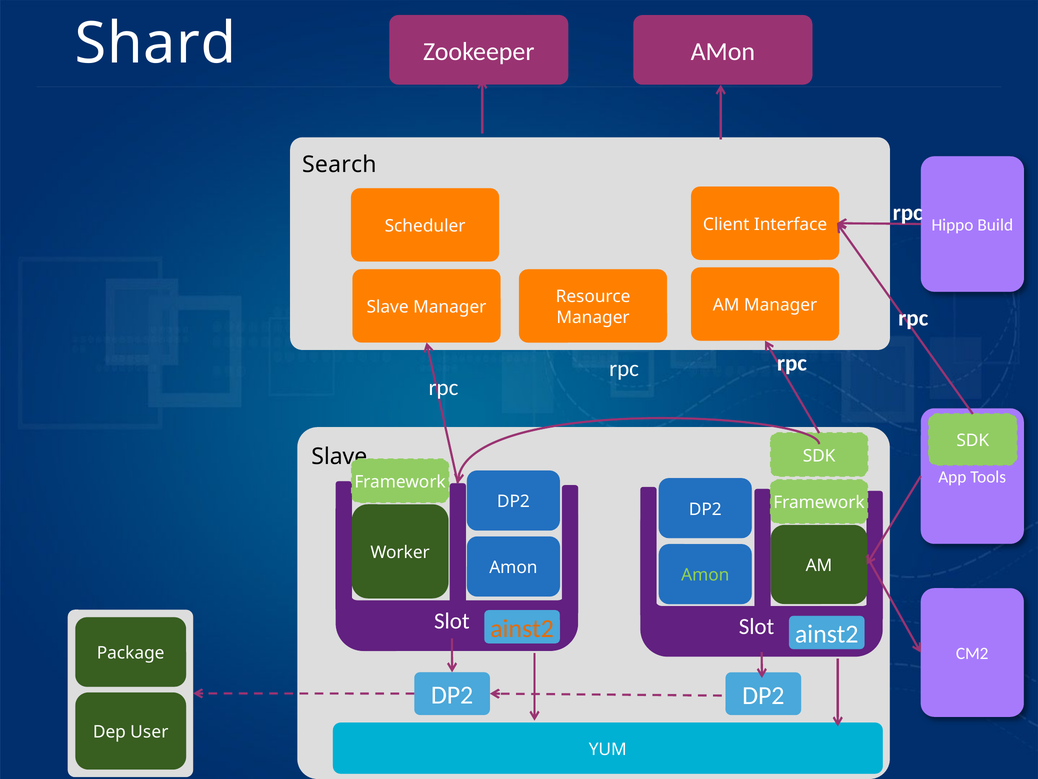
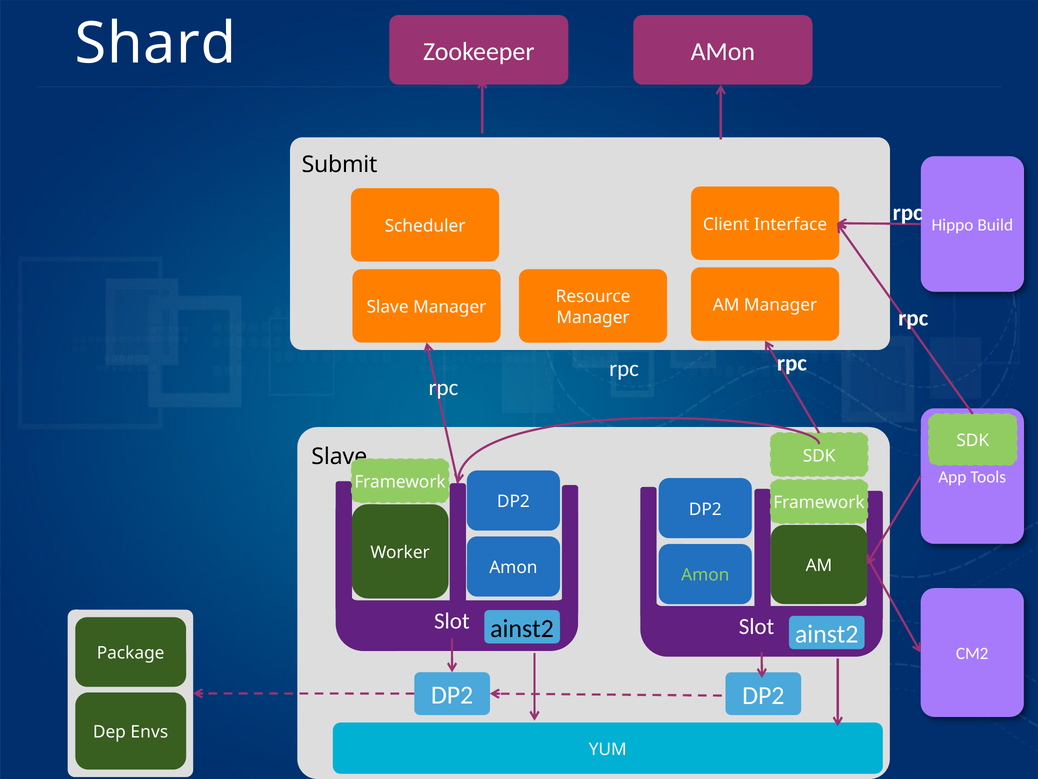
Search: Search -> Submit
ainst2 at (522, 628) colour: orange -> black
User: User -> Envs
